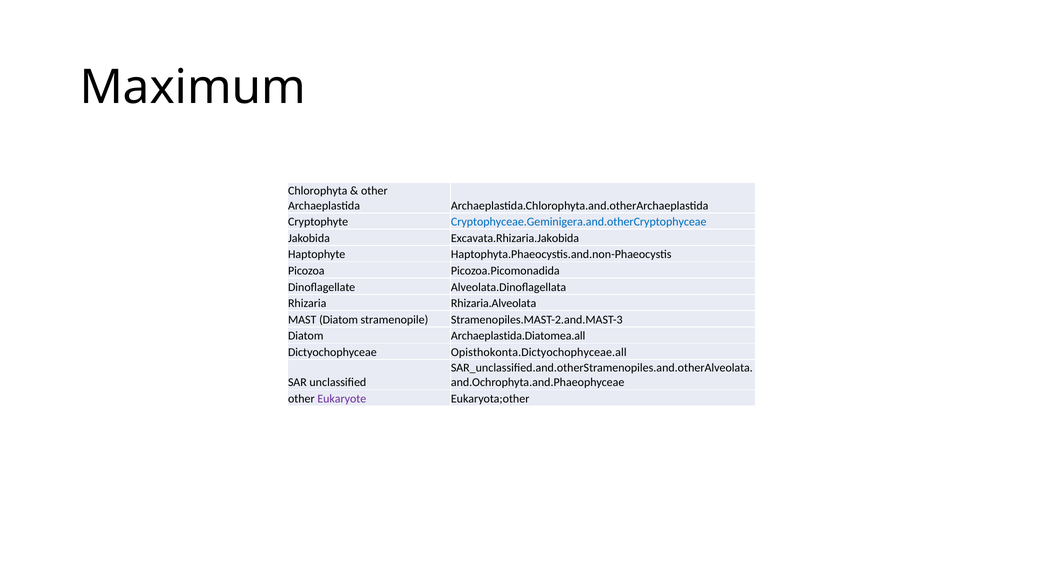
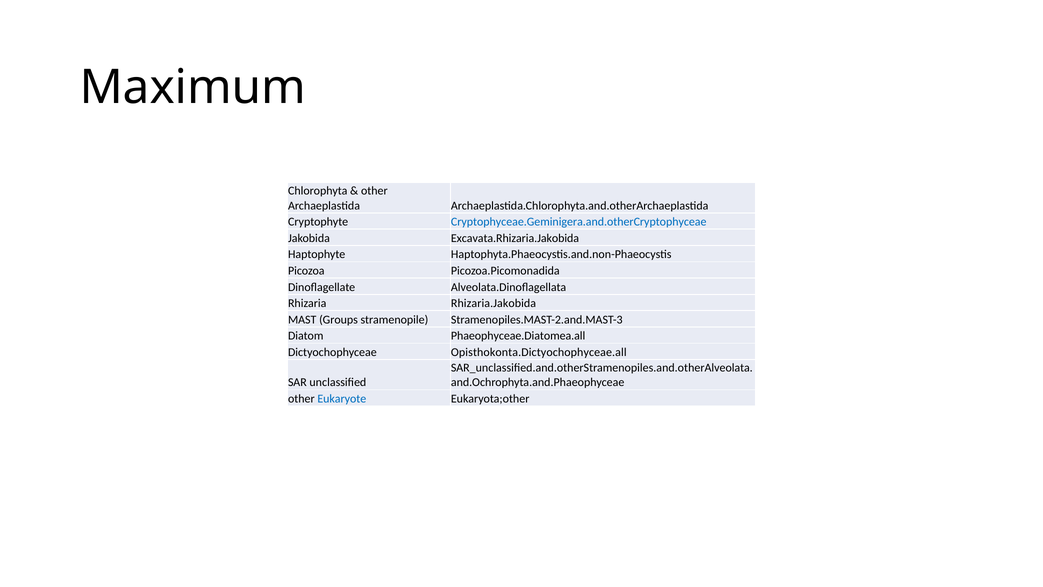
Rhizaria.Alveolata: Rhizaria.Alveolata -> Rhizaria.Jakobida
MAST Diatom: Diatom -> Groups
Archaeplastida.Diatomea.all: Archaeplastida.Diatomea.all -> Phaeophyceae.Diatomea.all
Eukaryote colour: purple -> blue
